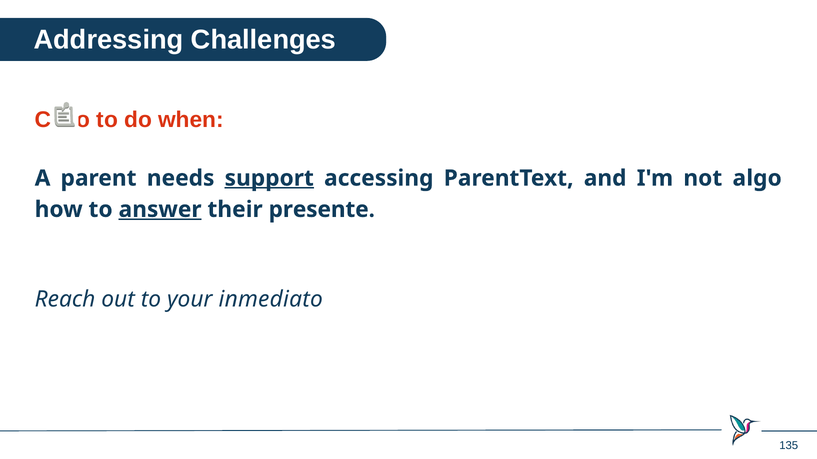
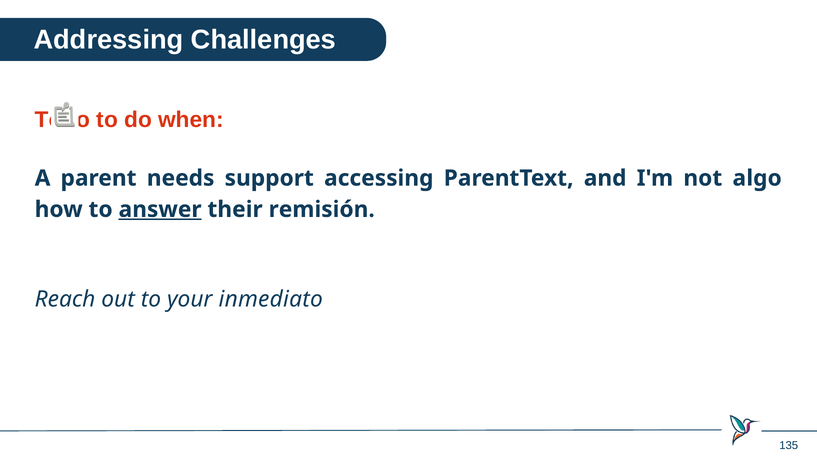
Caso: Caso -> Todo
support underline: present -> none
presente: presente -> remisión
